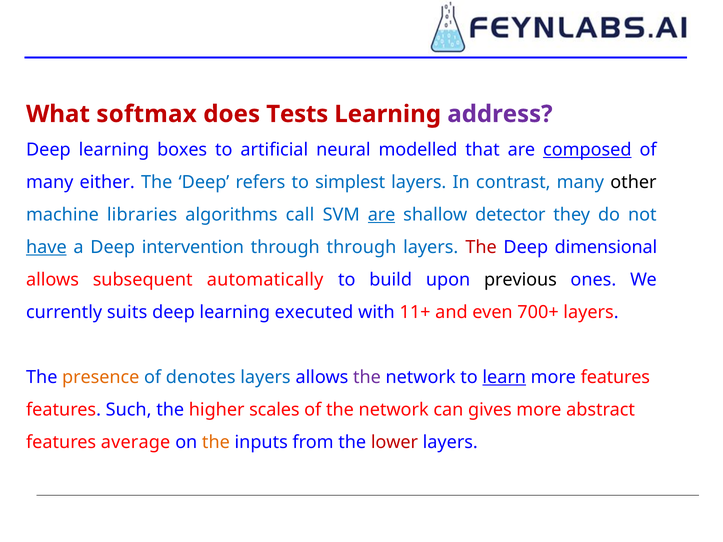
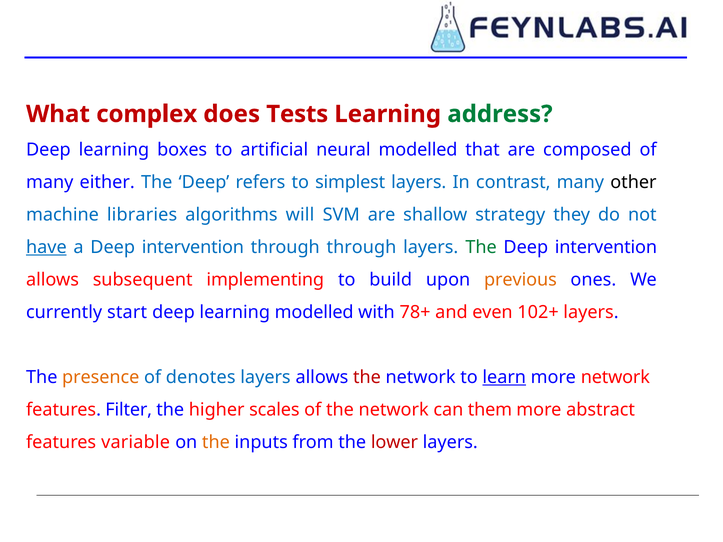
softmax: softmax -> complex
address colour: purple -> green
composed underline: present -> none
call: call -> will
are at (382, 215) underline: present -> none
detector: detector -> strategy
The at (481, 247) colour: red -> green
dimensional at (606, 247): dimensional -> intervention
automatically: automatically -> implementing
previous colour: black -> orange
suits: suits -> start
learning executed: executed -> modelled
11+: 11+ -> 78+
700+: 700+ -> 102+
the at (367, 378) colour: purple -> red
more features: features -> network
Such: Such -> Filter
gives: gives -> them
average: average -> variable
